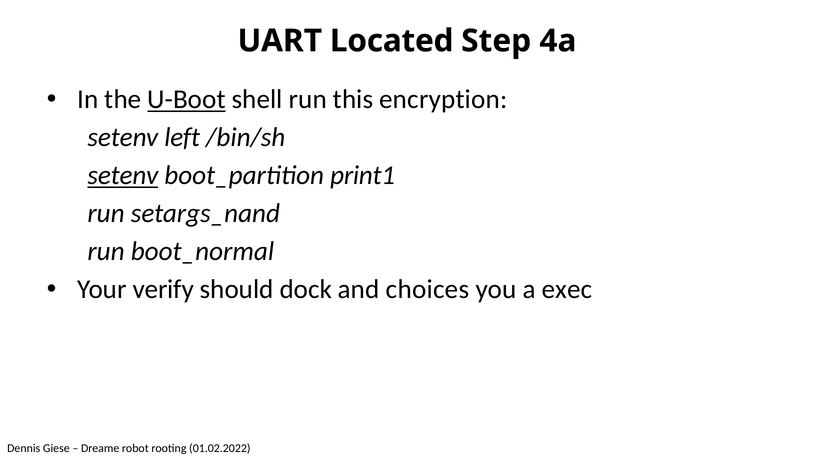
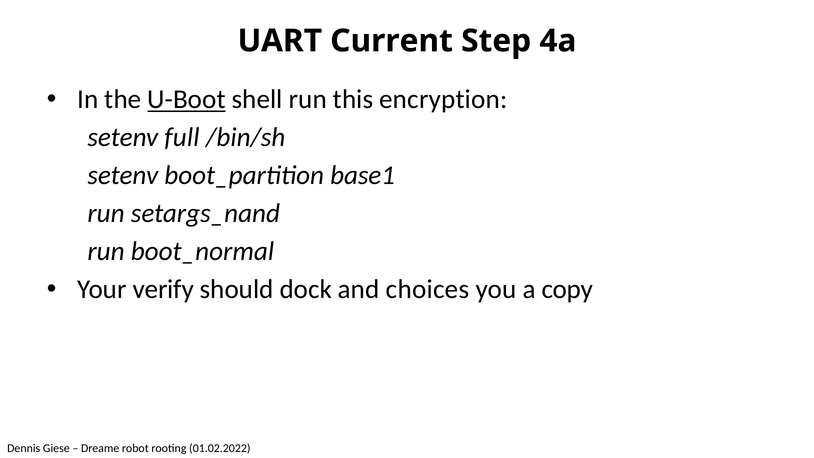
Located: Located -> Current
left: left -> full
setenv at (123, 175) underline: present -> none
print1: print1 -> base1
exec: exec -> copy
